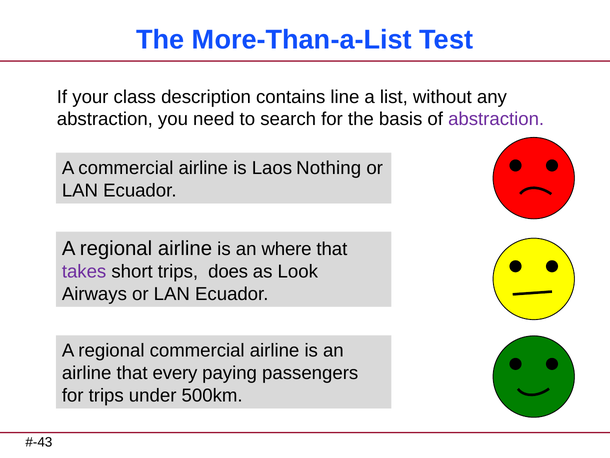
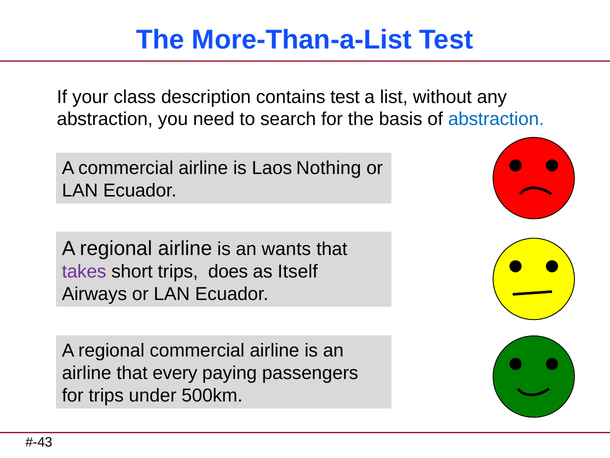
contains line: line -> test
abstraction at (496, 119) colour: purple -> blue
where: where -> wants
Look: Look -> Itself
